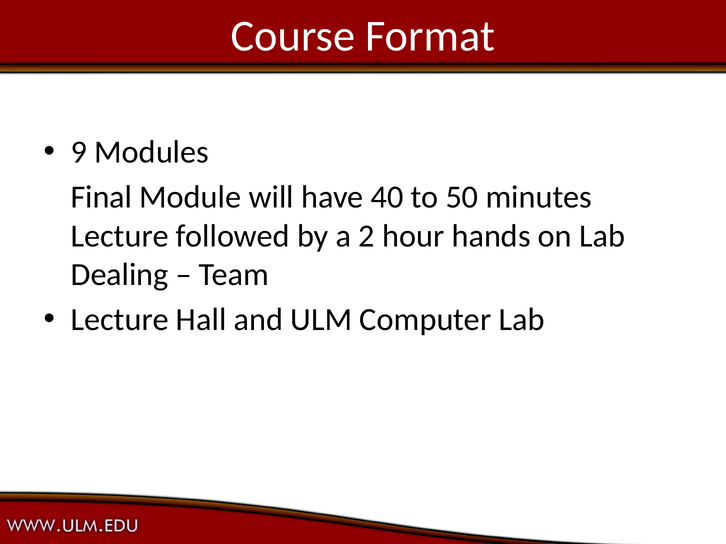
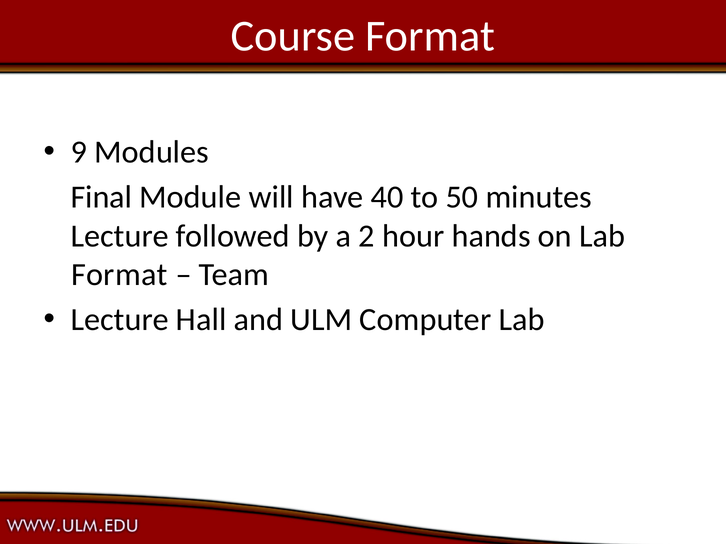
Dealing at (120, 275): Dealing -> Format
